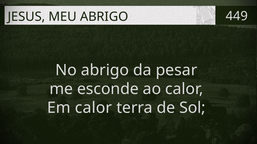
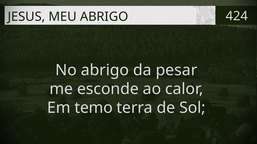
449: 449 -> 424
Em calor: calor -> temo
